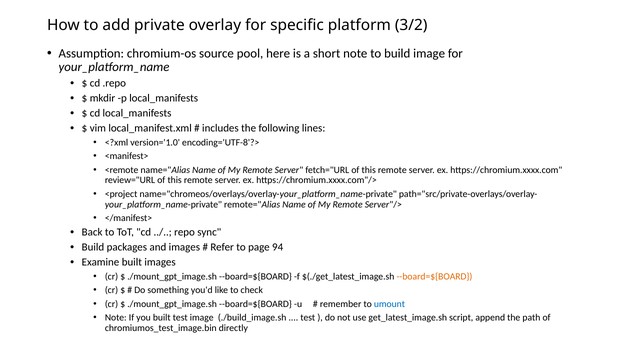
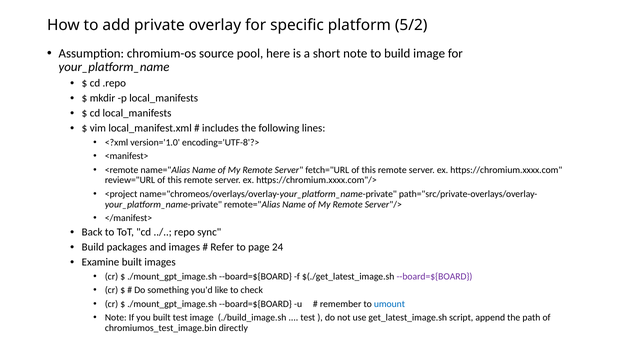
3/2: 3/2 -> 5/2
94: 94 -> 24
--board=${BOARD at (434, 277) colour: orange -> purple
